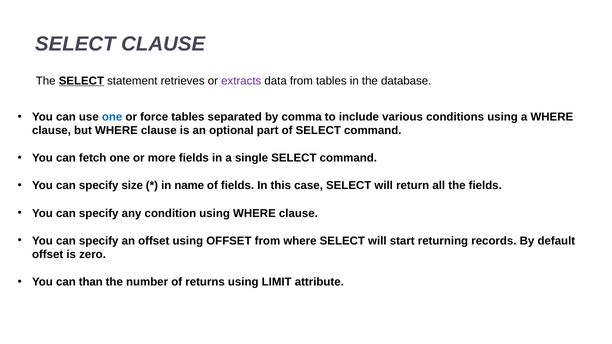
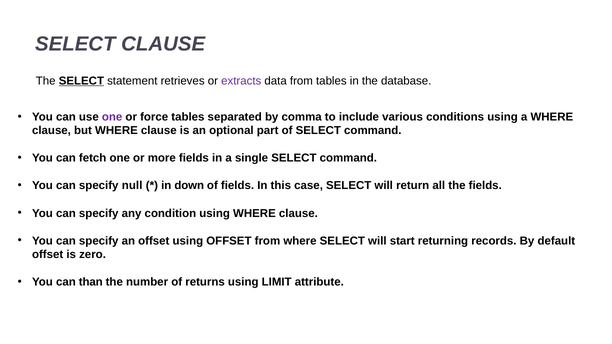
one at (112, 117) colour: blue -> purple
size: size -> null
name: name -> down
